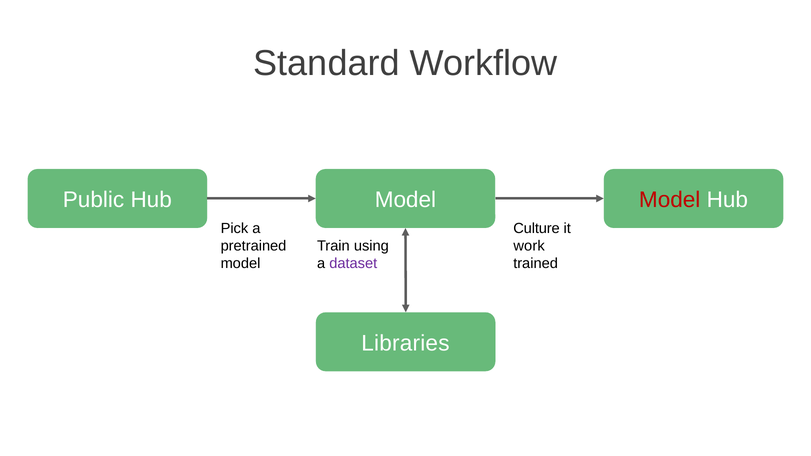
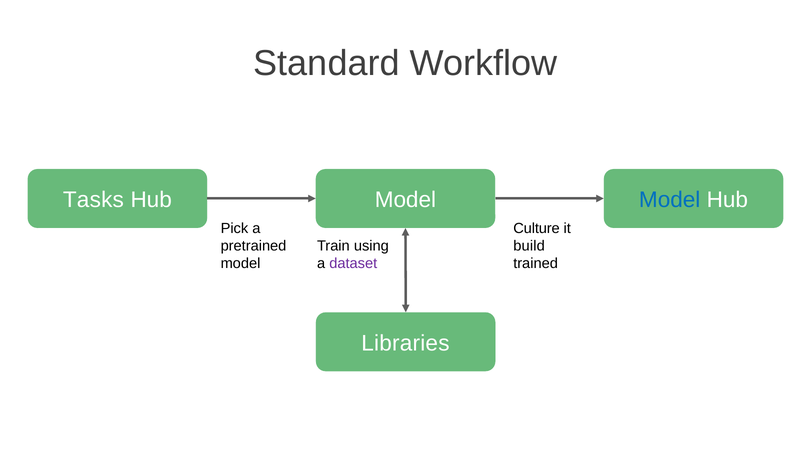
Public: Public -> Tasks
Model at (670, 200) colour: red -> blue
work: work -> build
